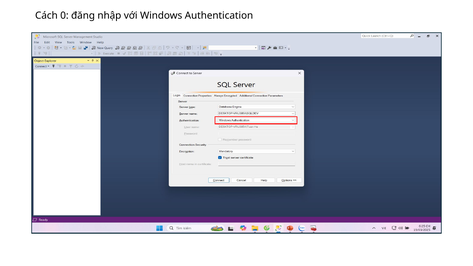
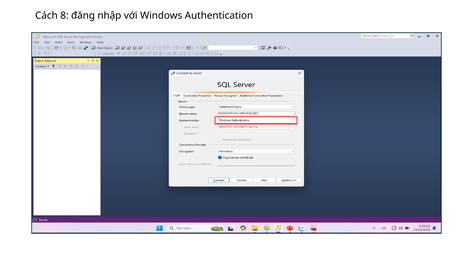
0: 0 -> 8
